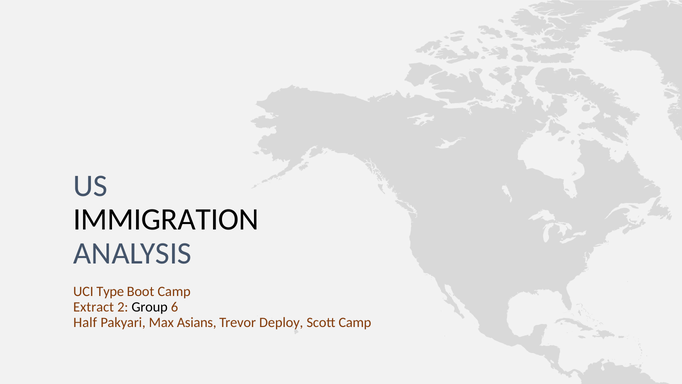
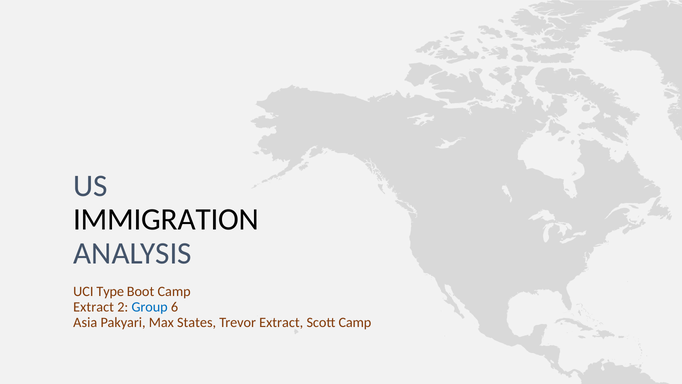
Group colour: black -> blue
Half: Half -> Asia
Asians: Asians -> States
Trevor Deploy: Deploy -> Extract
